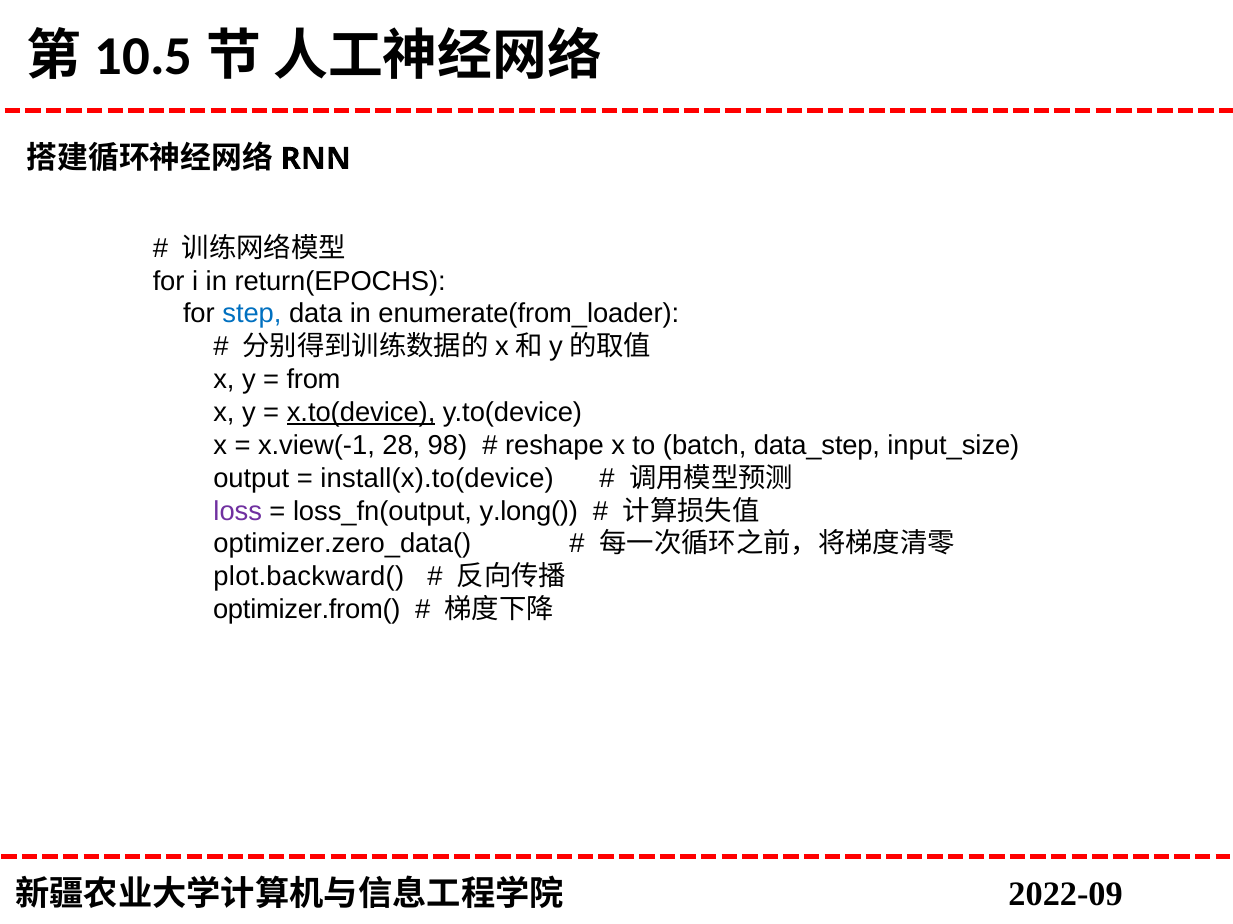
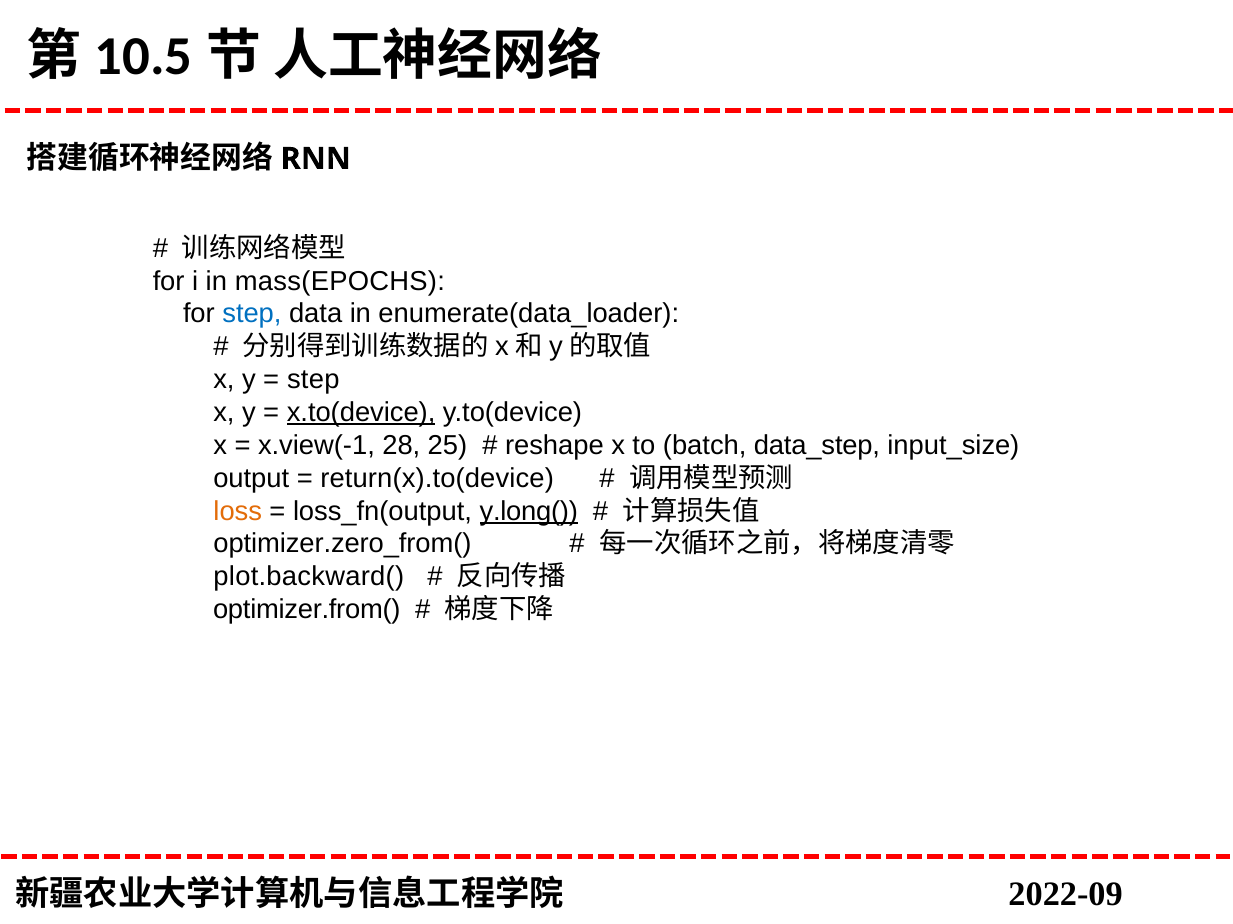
return(EPOCHS: return(EPOCHS -> mass(EPOCHS
enumerate(from_loader: enumerate(from_loader -> enumerate(data_loader
from at (314, 380): from -> step
98: 98 -> 25
install(x).to(device: install(x).to(device -> return(x).to(device
loss colour: purple -> orange
y.long( underline: none -> present
optimizer.zero_data(: optimizer.zero_data( -> optimizer.zero_from(
